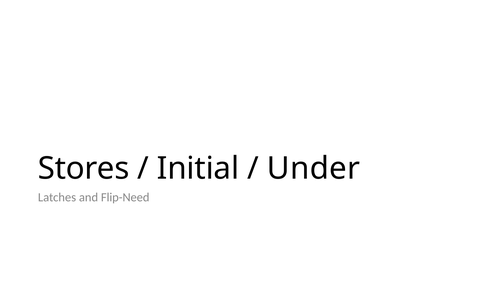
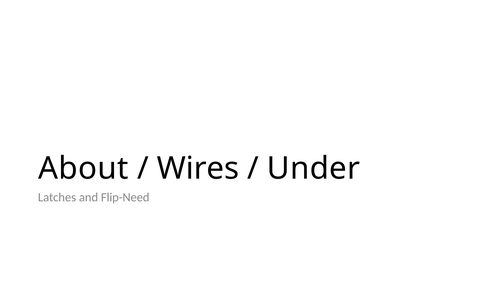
Stores: Stores -> About
Initial: Initial -> Wires
